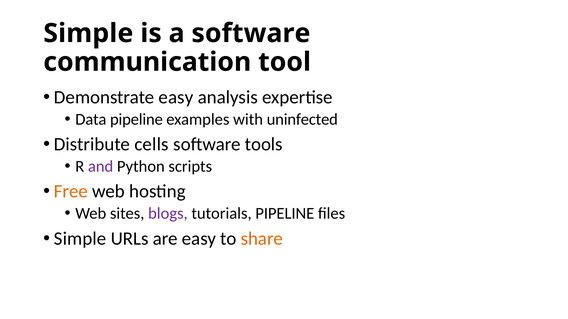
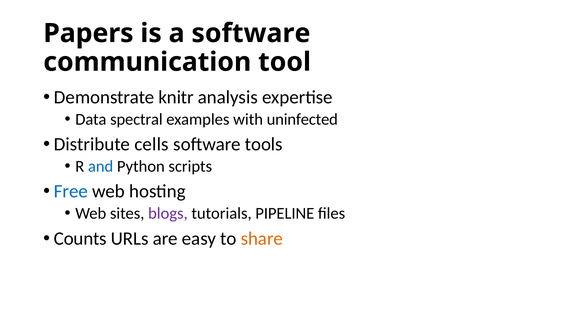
Simple at (88, 33): Simple -> Papers
Demonstrate easy: easy -> knitr
Data pipeline: pipeline -> spectral
and colour: purple -> blue
Free colour: orange -> blue
Simple at (80, 239): Simple -> Counts
